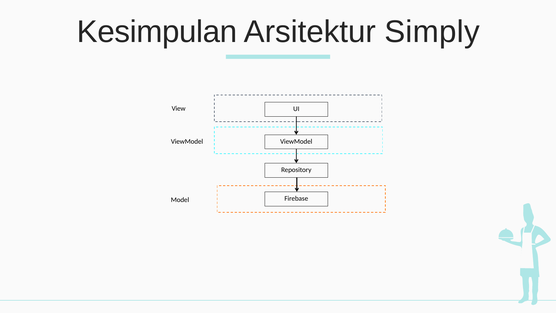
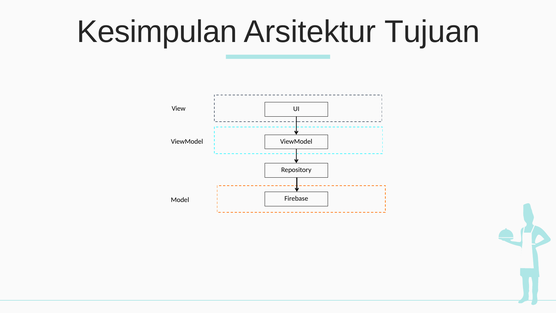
Simply: Simply -> Tujuan
